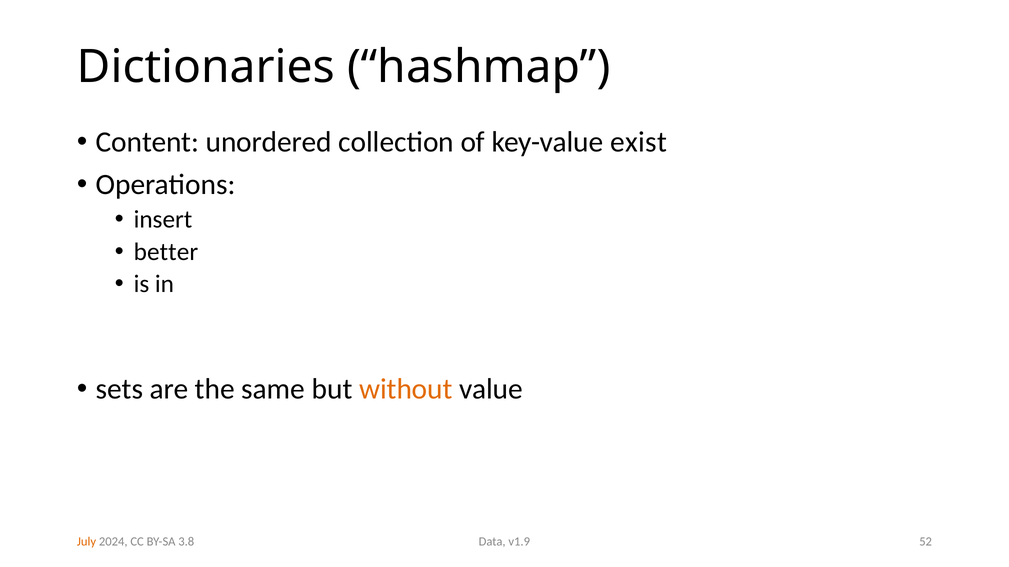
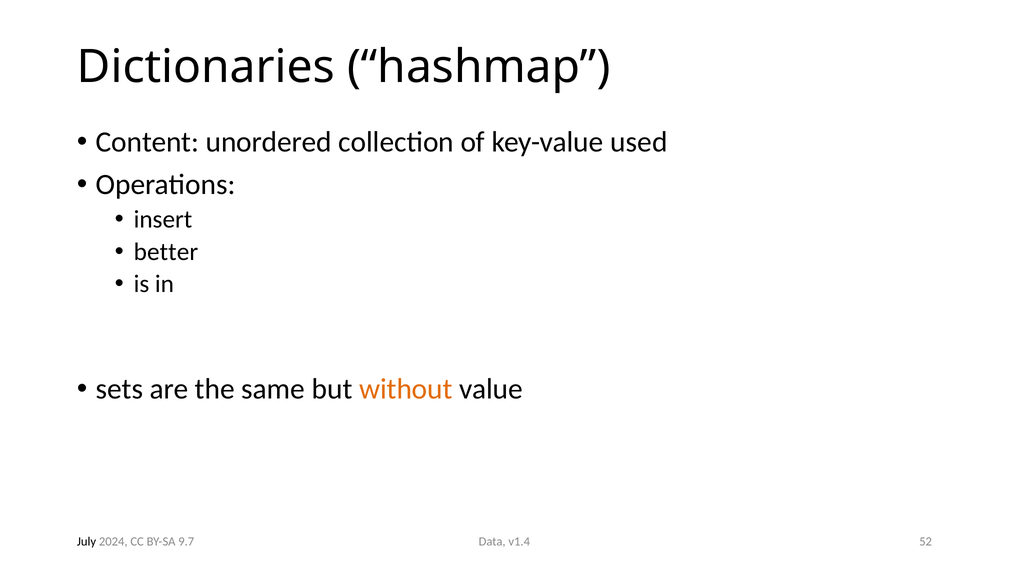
exist: exist -> used
v1.9: v1.9 -> v1.4
July colour: orange -> black
3.8: 3.8 -> 9.7
